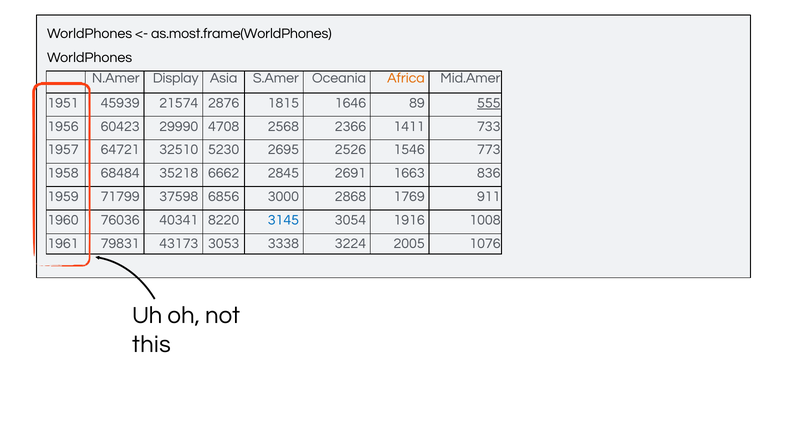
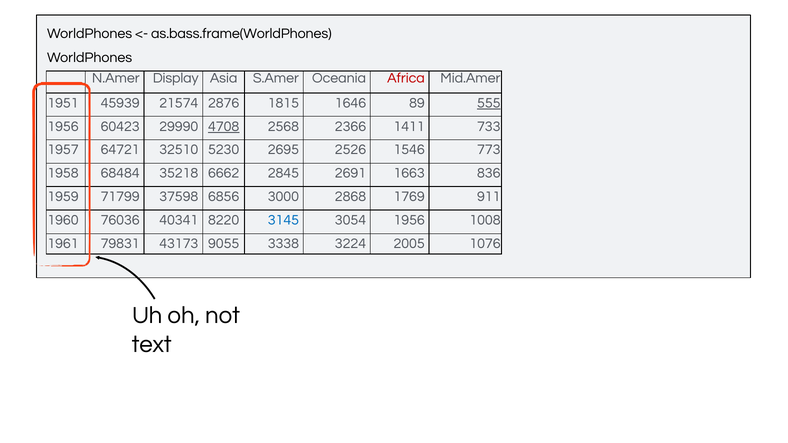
as.most.frame(WorldPhones: as.most.frame(WorldPhones -> as.bass.frame(WorldPhones
Africa colour: orange -> red
4708 underline: none -> present
3054 1916: 1916 -> 1956
3053: 3053 -> 9055
this: this -> text
